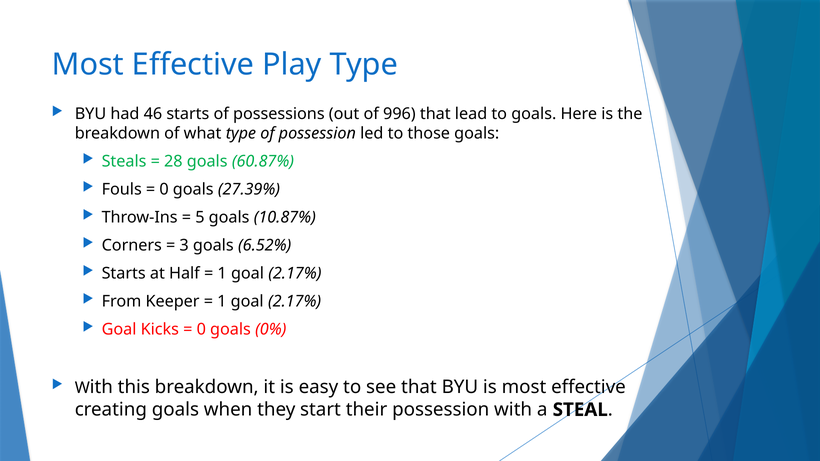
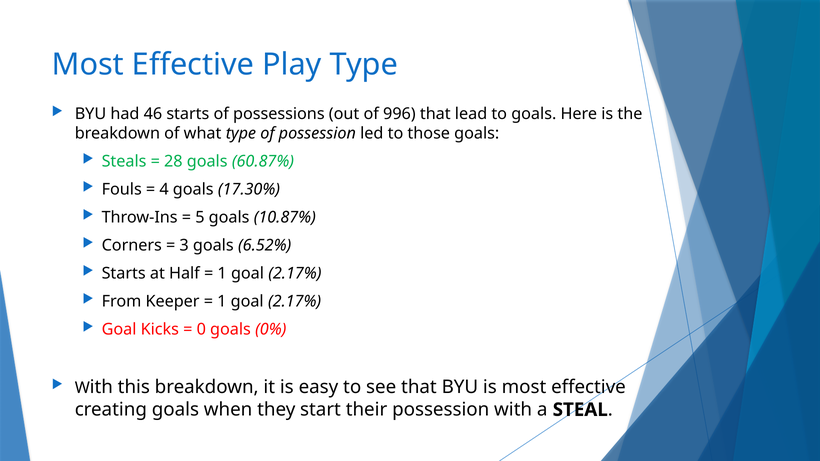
0 at (164, 190): 0 -> 4
27.39%: 27.39% -> 17.30%
